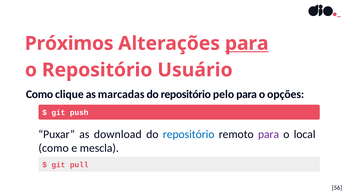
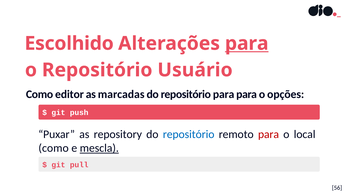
Próximos: Próximos -> Escolhido
clique: clique -> editor
repositório pelo: pelo -> para
download: download -> repository
para at (269, 134) colour: purple -> red
mescla underline: none -> present
